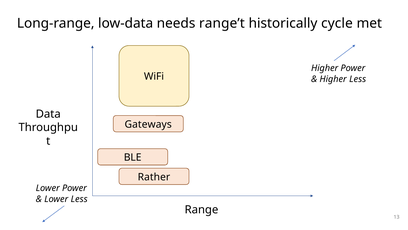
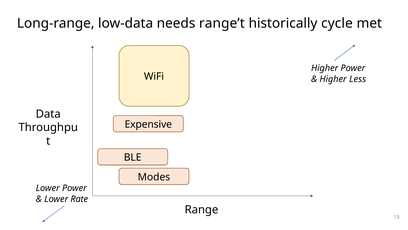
Gateways: Gateways -> Expensive
Rather: Rather -> Modes
Lower Less: Less -> Rate
